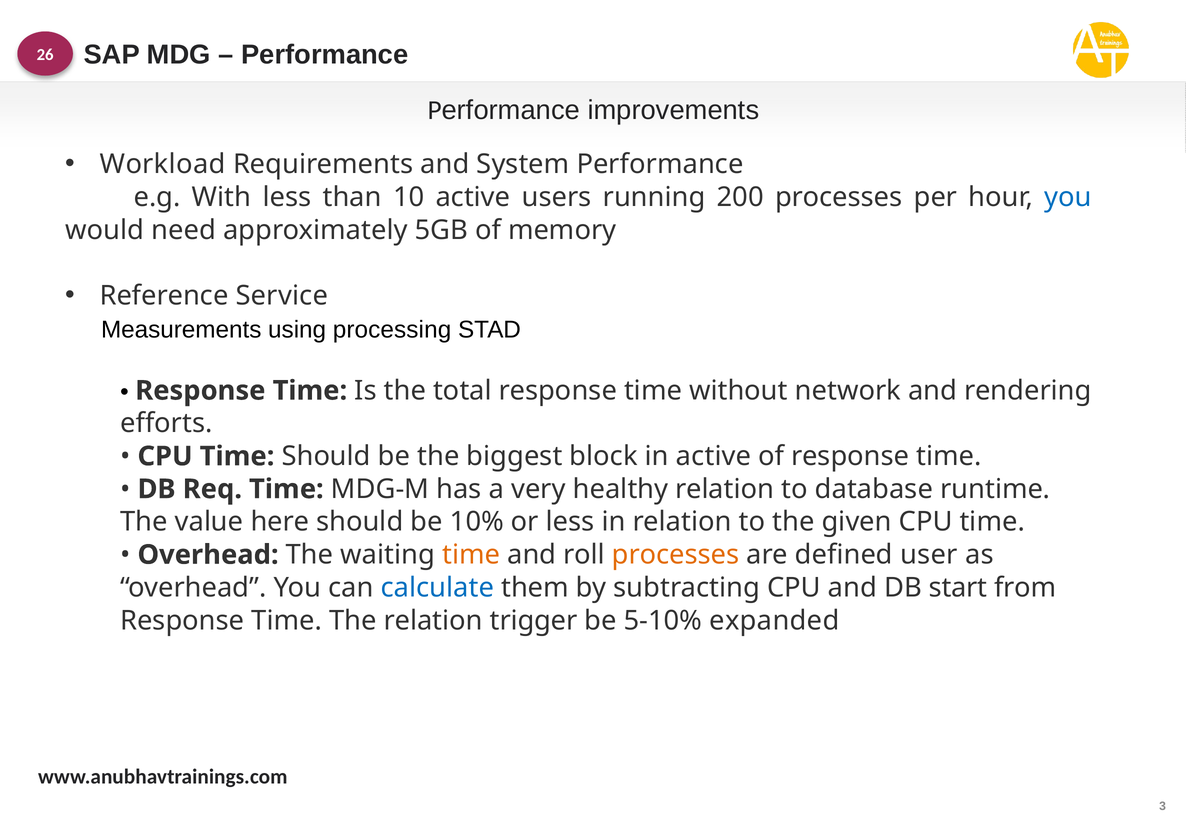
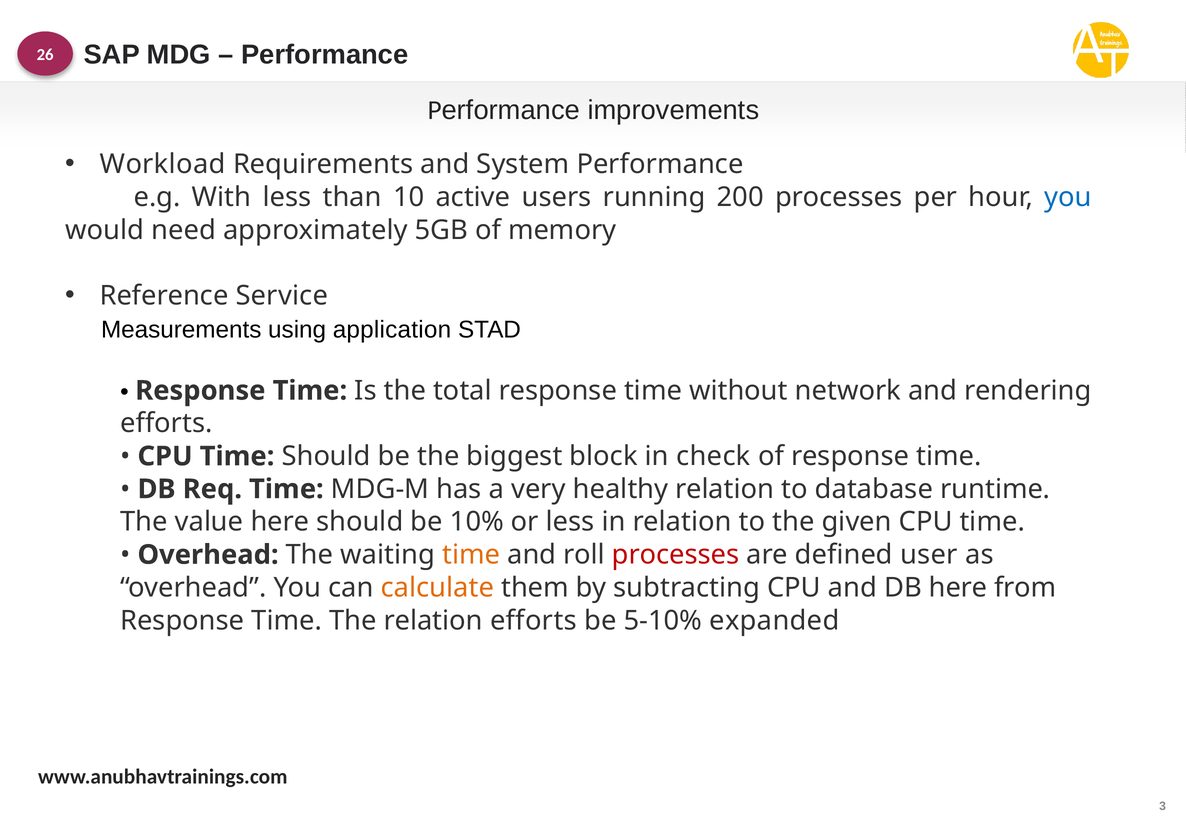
processing: processing -> application
in active: active -> check
processes at (676, 555) colour: orange -> red
calculate colour: blue -> orange
DB start: start -> here
relation trigger: trigger -> efforts
